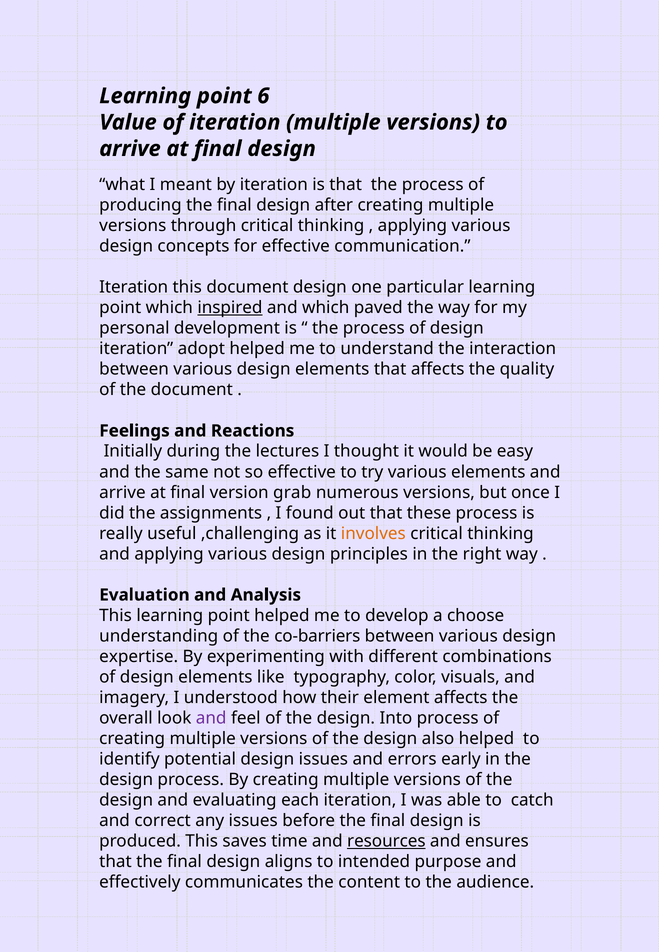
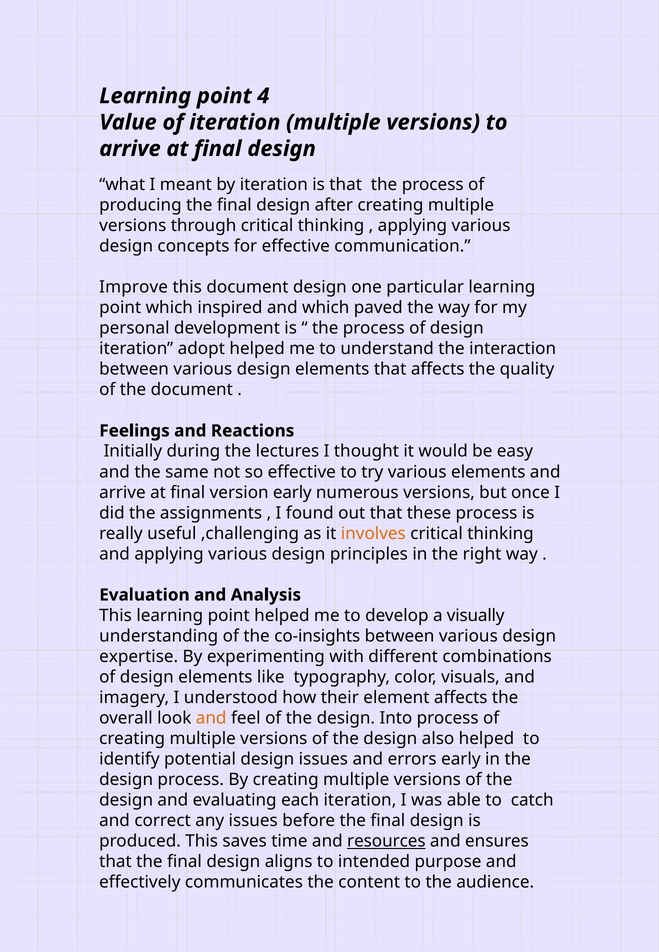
6: 6 -> 4
Iteration at (134, 287): Iteration -> Improve
inspired underline: present -> none
version grab: grab -> early
choose: choose -> visually
co-barriers: co-barriers -> co-insights
and at (211, 718) colour: purple -> orange
